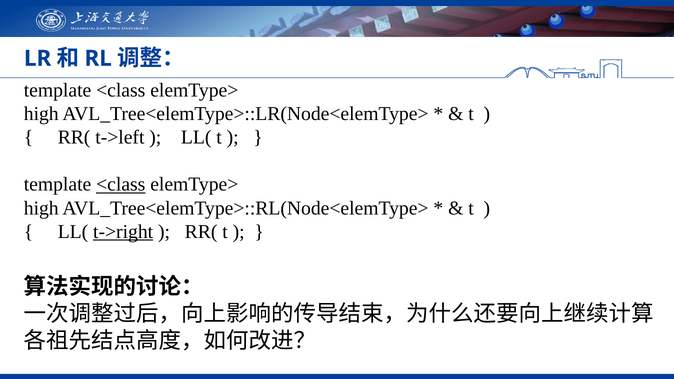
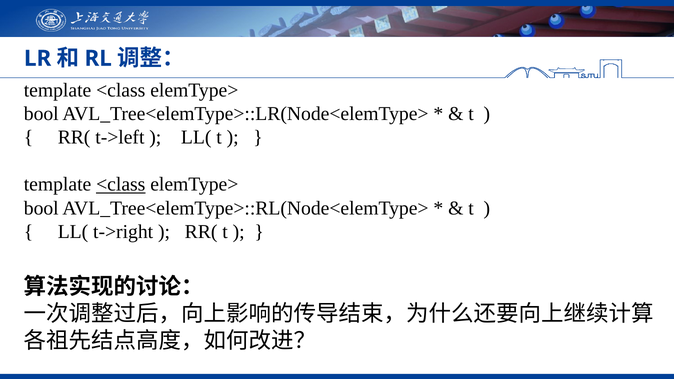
high at (41, 114): high -> bool
high at (41, 208): high -> bool
t->right underline: present -> none
